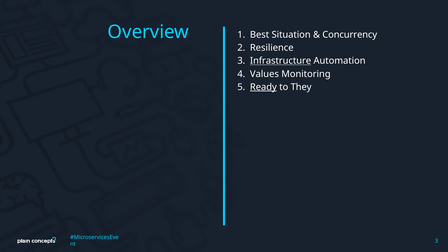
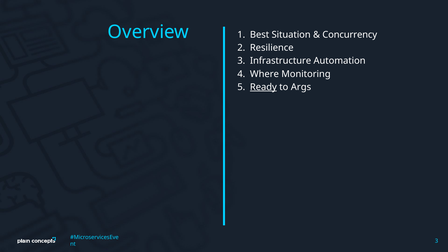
Infrastructure underline: present -> none
Values: Values -> Where
They: They -> Args
